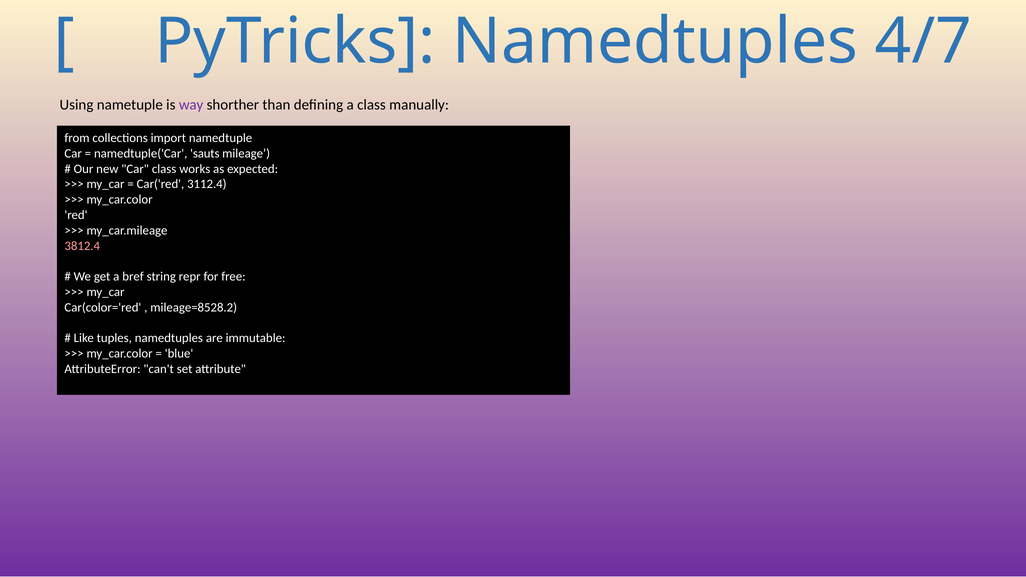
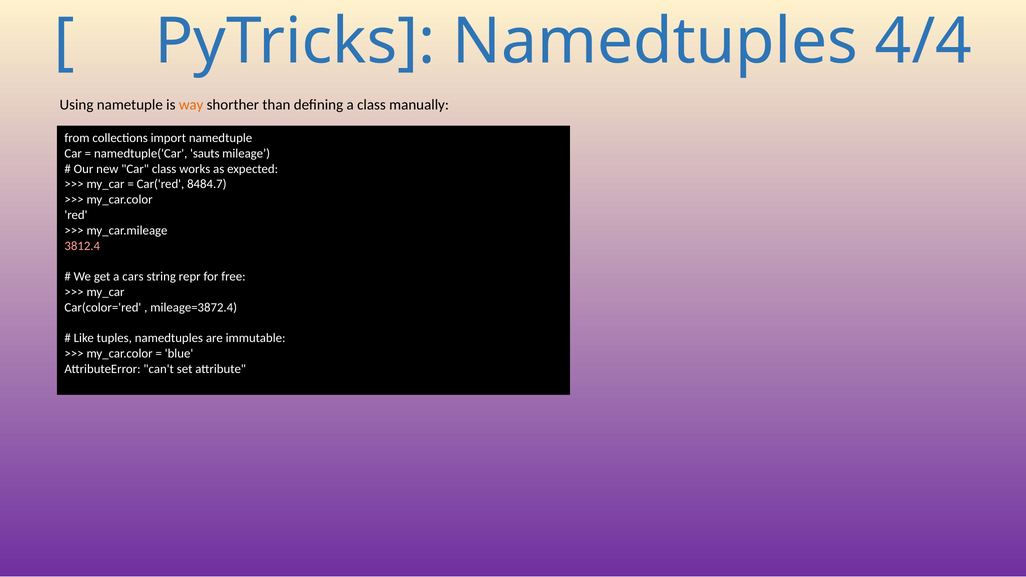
4/7: 4/7 -> 4/4
way colour: purple -> orange
3112.4: 3112.4 -> 8484.7
bref: bref -> cars
mileage=8528.2: mileage=8528.2 -> mileage=3872.4
